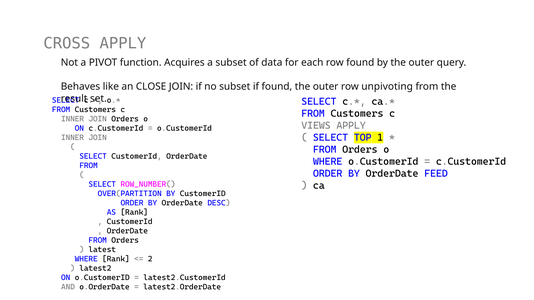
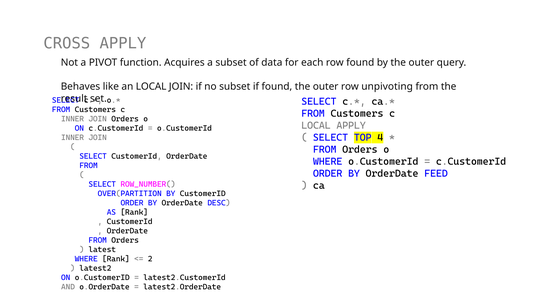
an CLOSE: CLOSE -> LOCAL
VIEWS at (316, 126): VIEWS -> LOCAL
1: 1 -> 4
